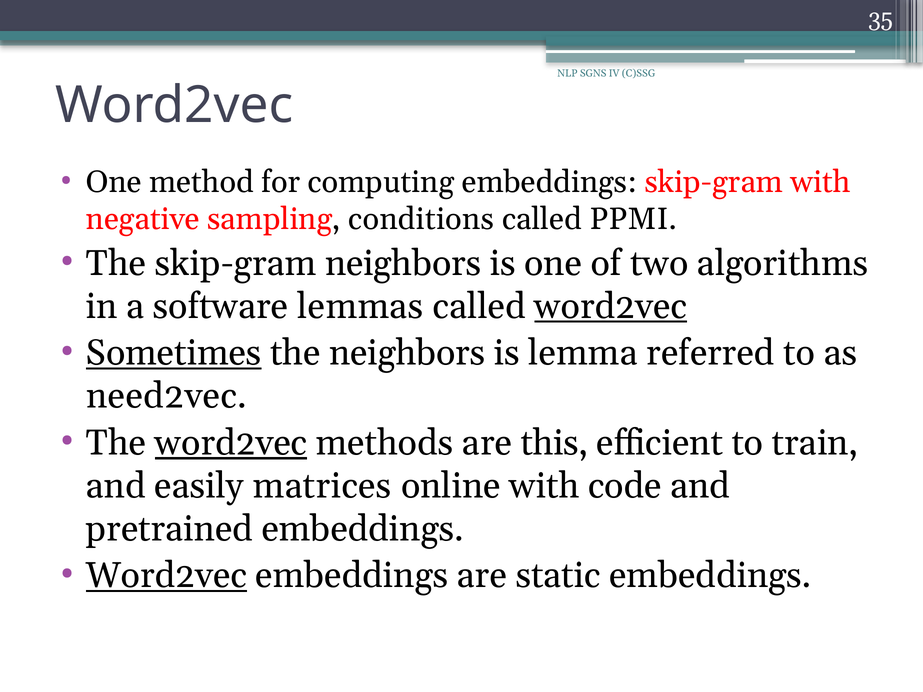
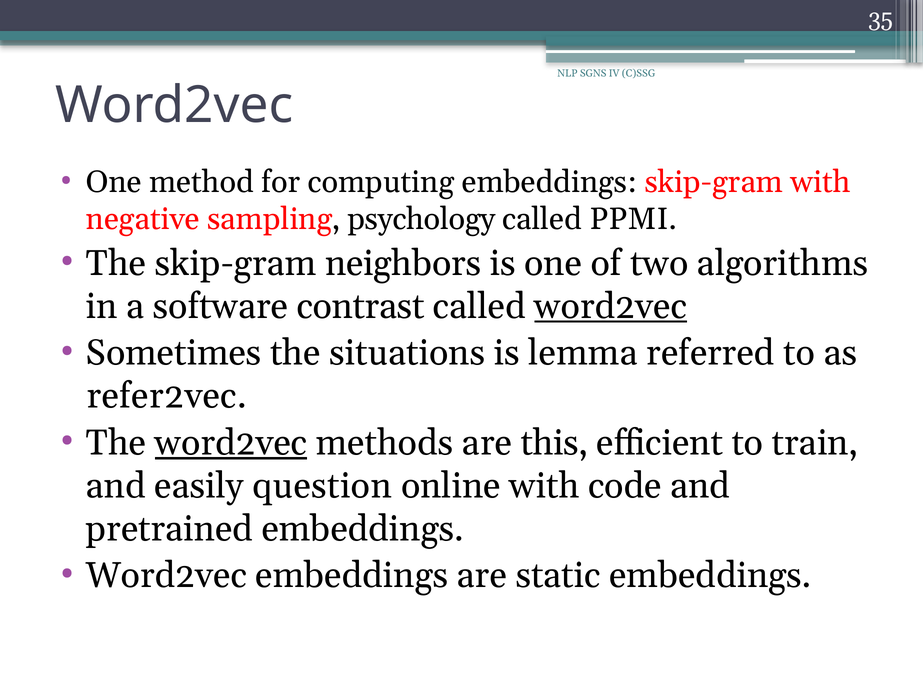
conditions: conditions -> psychology
lemmas: lemmas -> contrast
Sometimes underline: present -> none
the neighbors: neighbors -> situations
need2vec: need2vec -> refer2vec
matrices: matrices -> question
Word2vec at (166, 576) underline: present -> none
